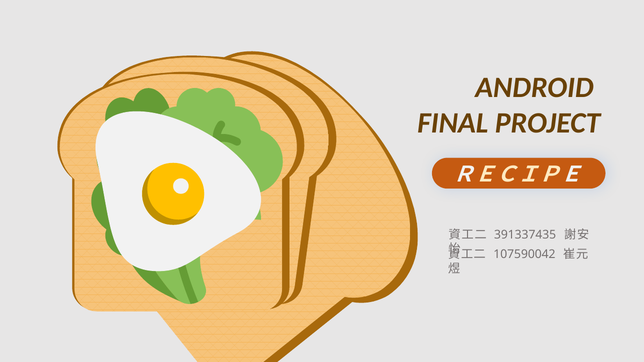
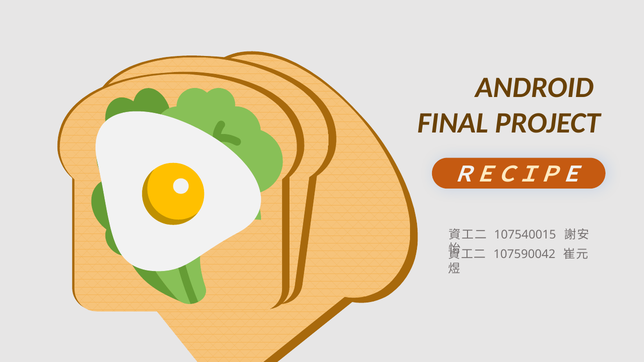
391337435: 391337435 -> 107540015
